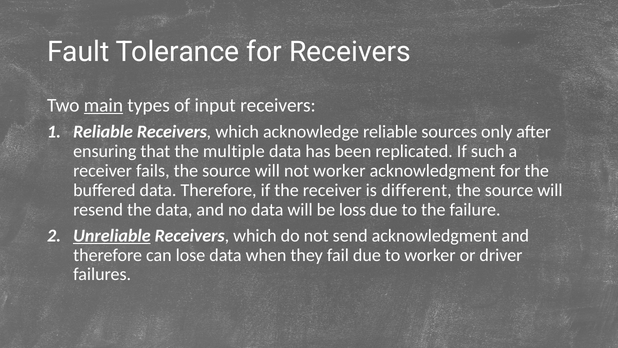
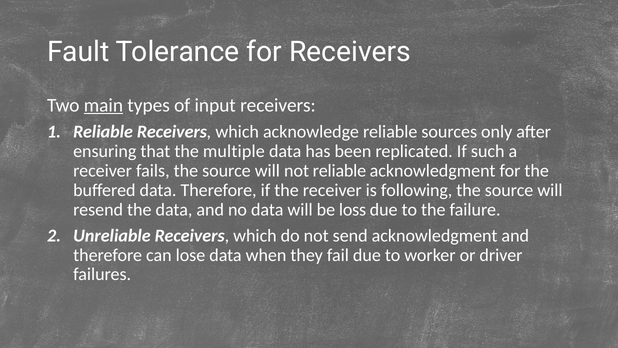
not worker: worker -> reliable
different: different -> following
Unreliable underline: present -> none
